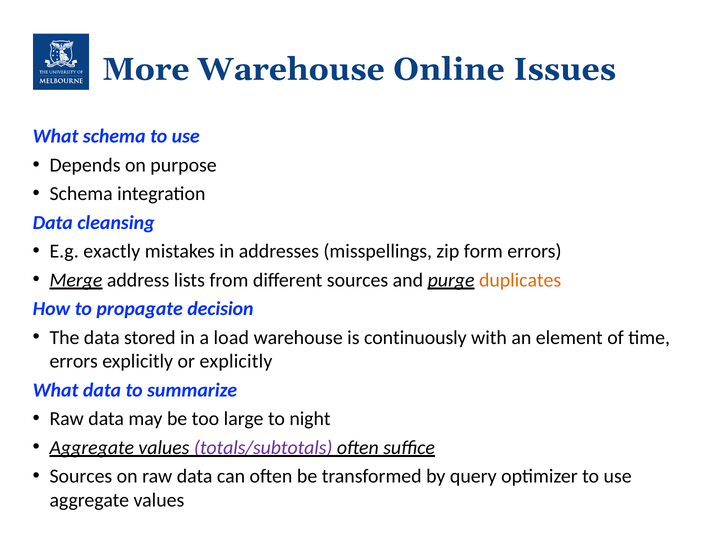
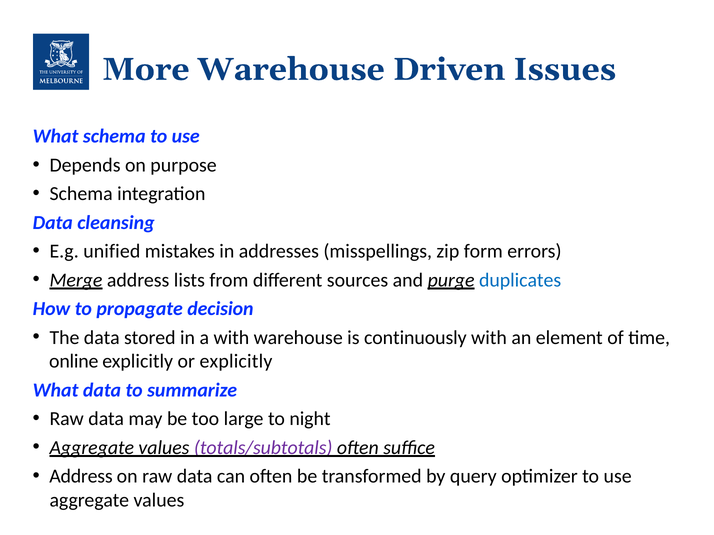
Online: Online -> Driven
exactly: exactly -> unified
duplicates colour: orange -> blue
a load: load -> with
errors at (74, 362): errors -> online
Sources at (81, 477): Sources -> Address
